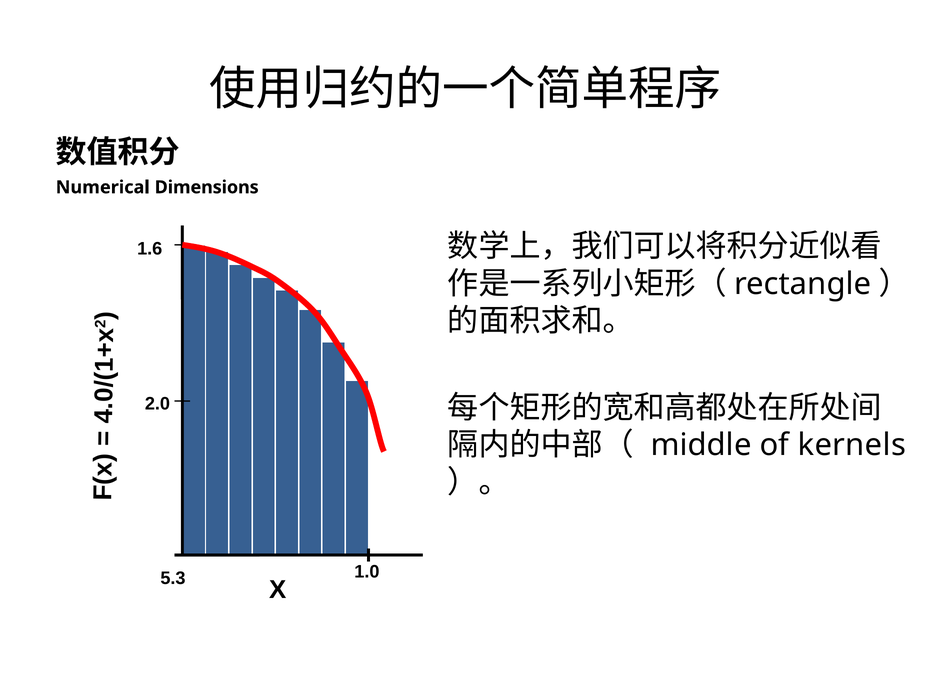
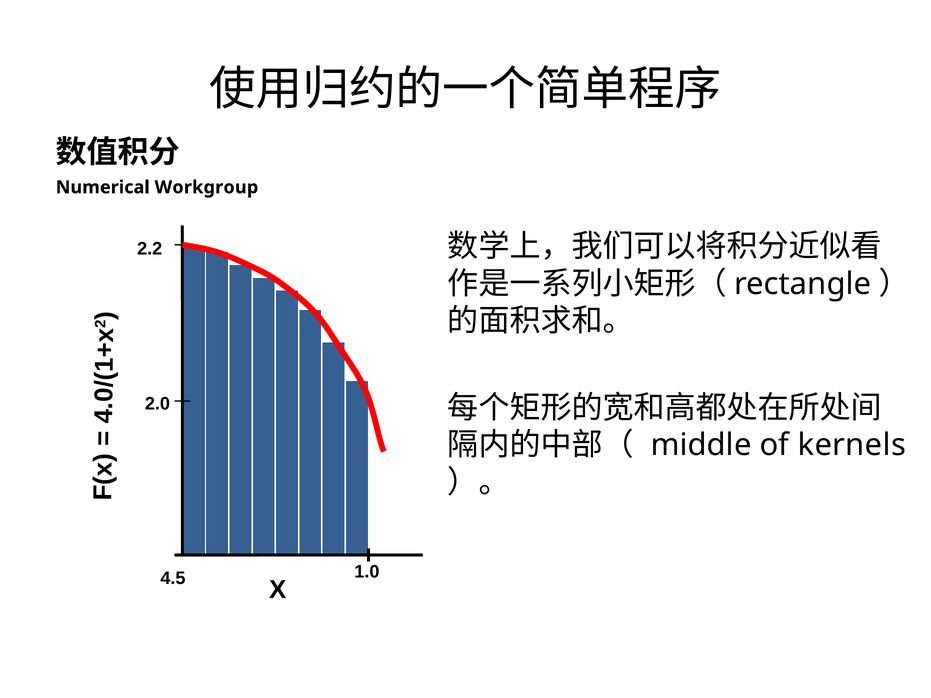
Dimensions: Dimensions -> Workgroup
1.6: 1.6 -> 2.2
5.3: 5.3 -> 4.5
